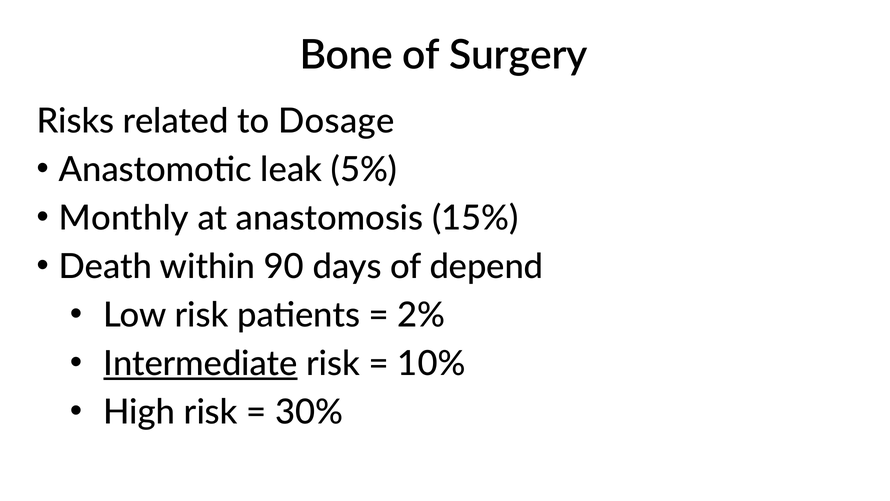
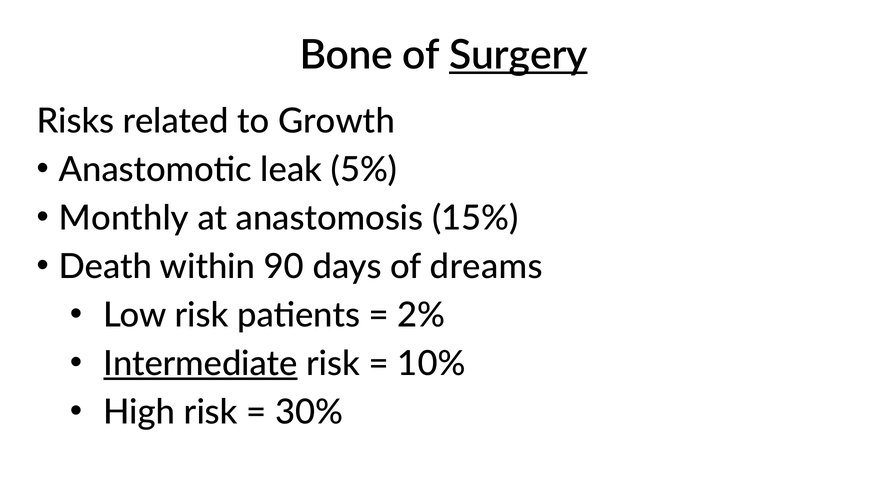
Surgery underline: none -> present
Dosage: Dosage -> Growth
depend: depend -> dreams
